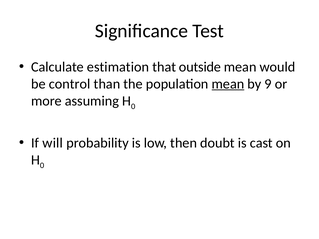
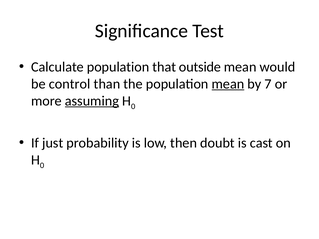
Calculate estimation: estimation -> population
9: 9 -> 7
assuming underline: none -> present
will: will -> just
